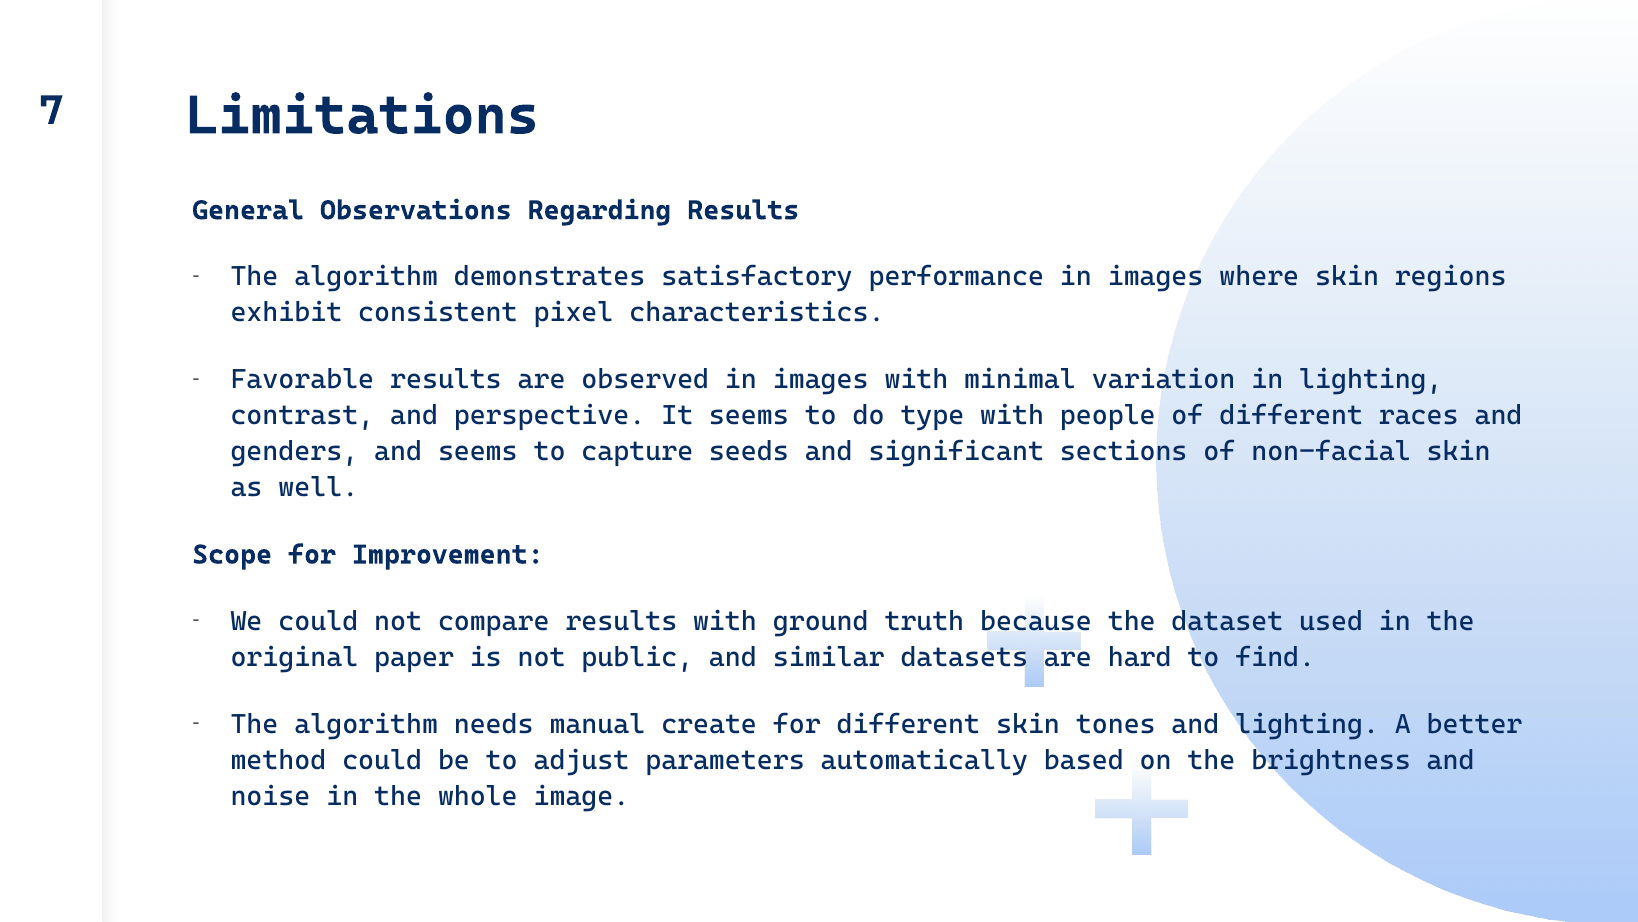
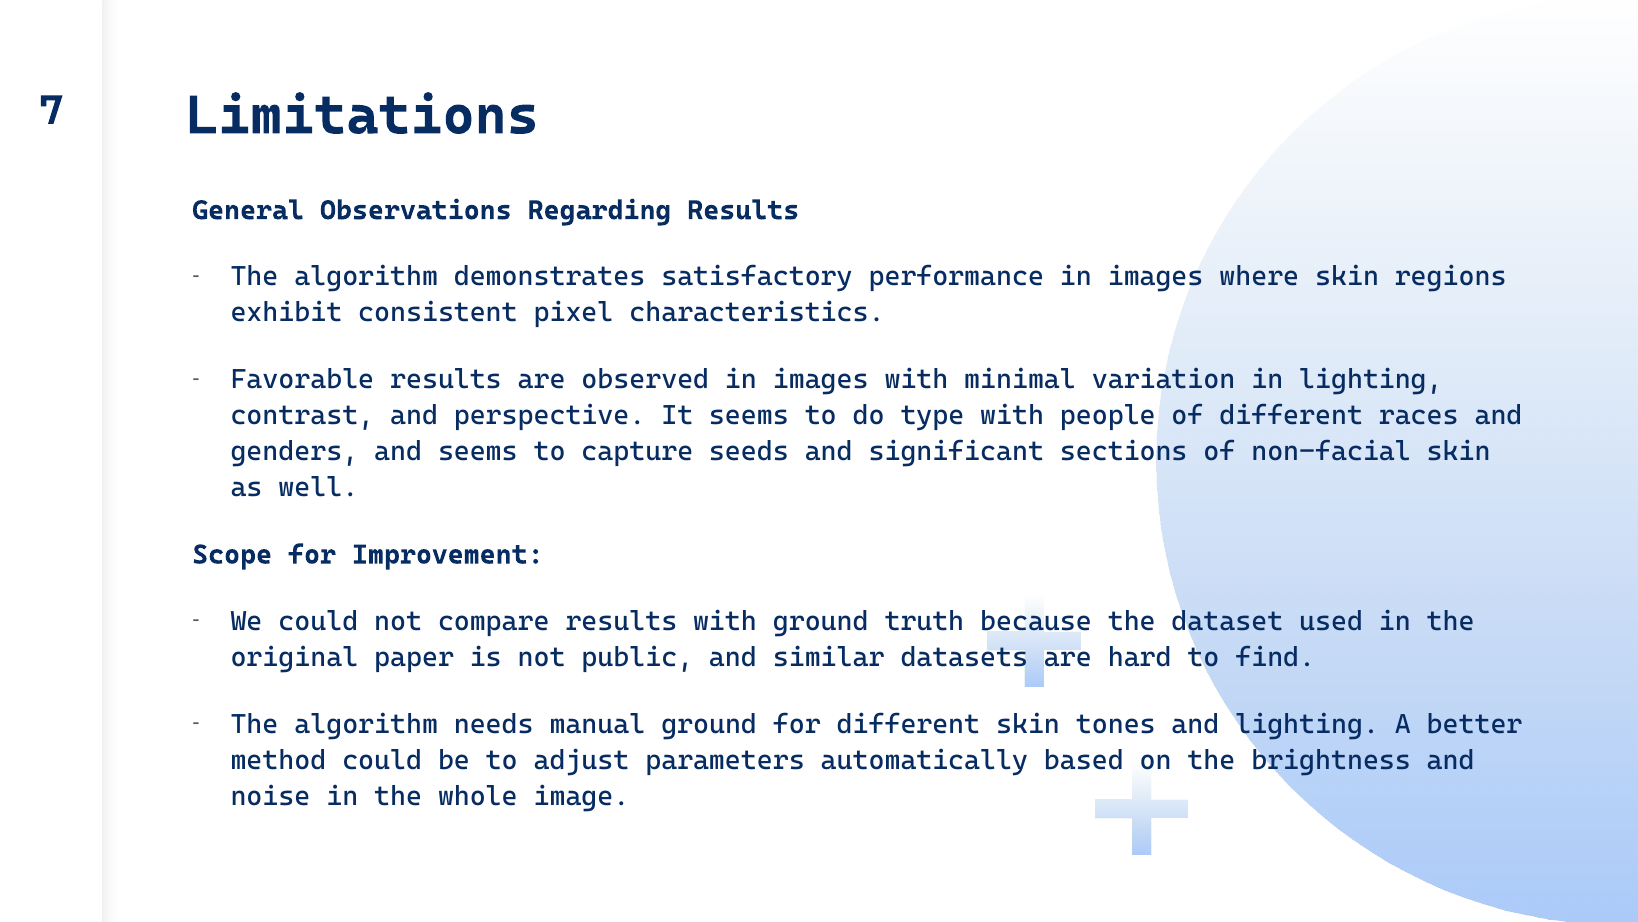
manual create: create -> ground
